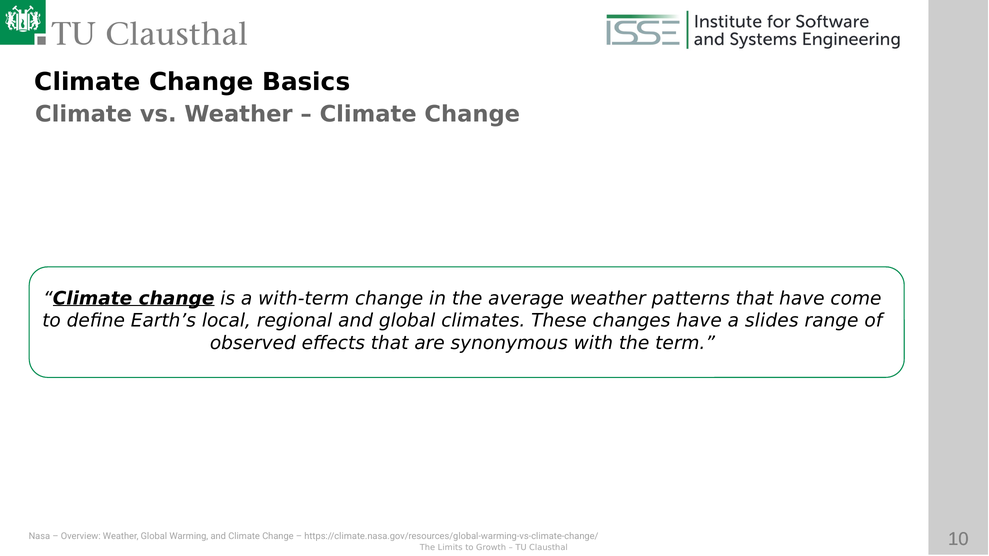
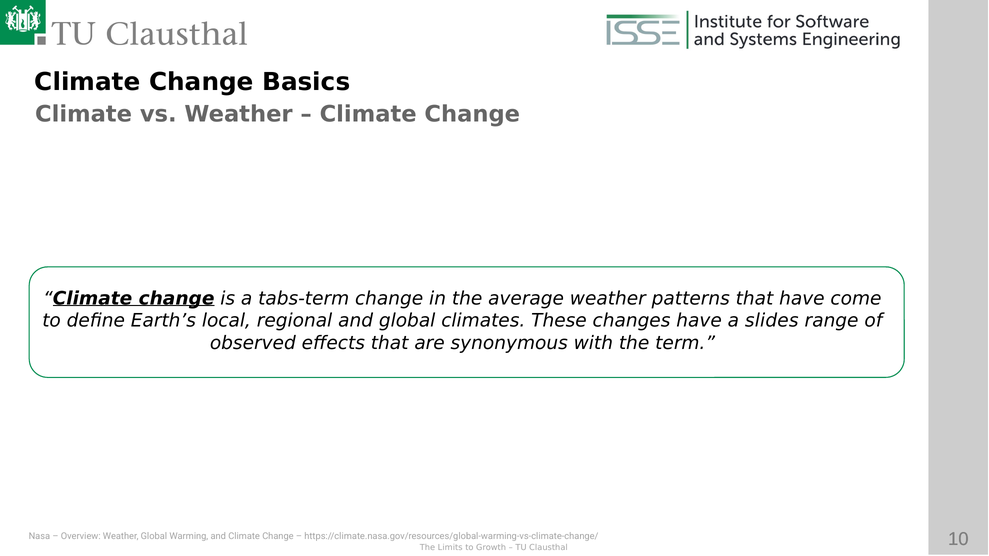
with-term: with-term -> tabs-term
